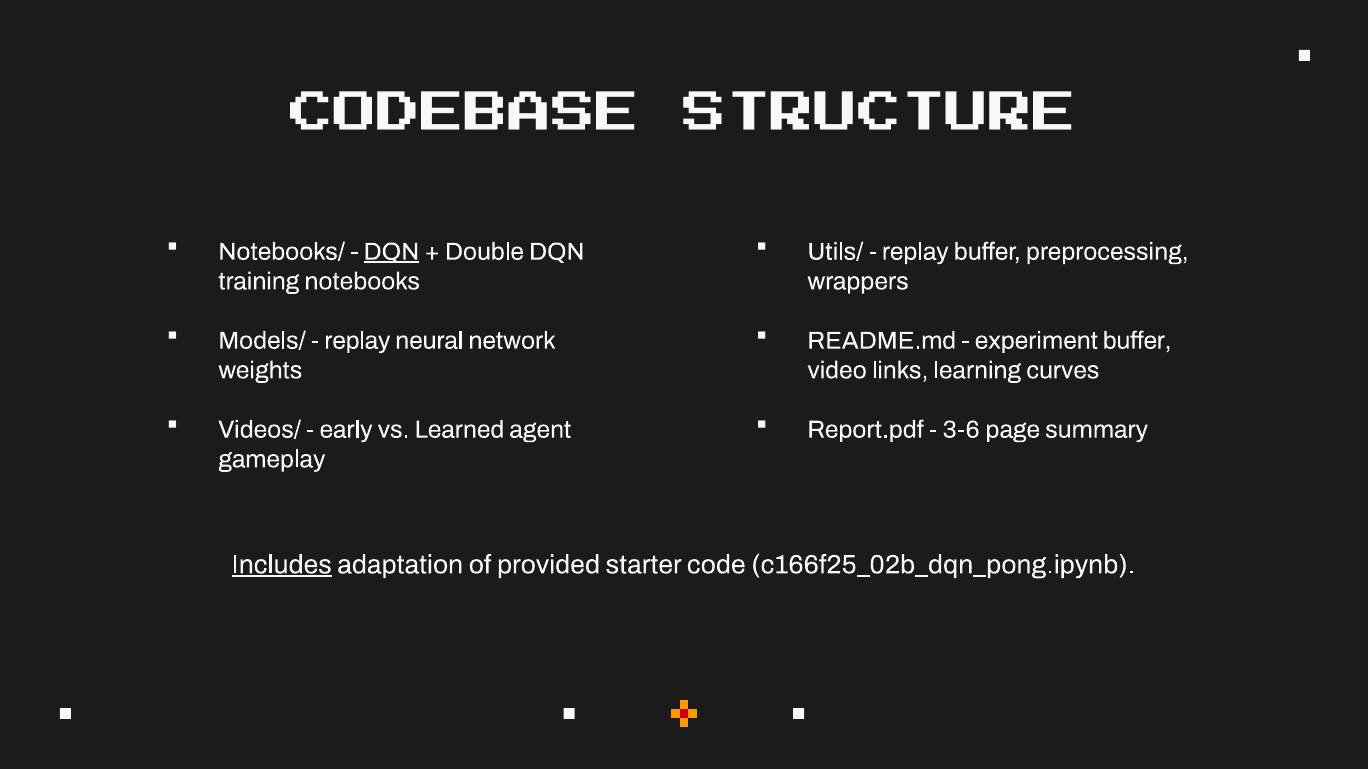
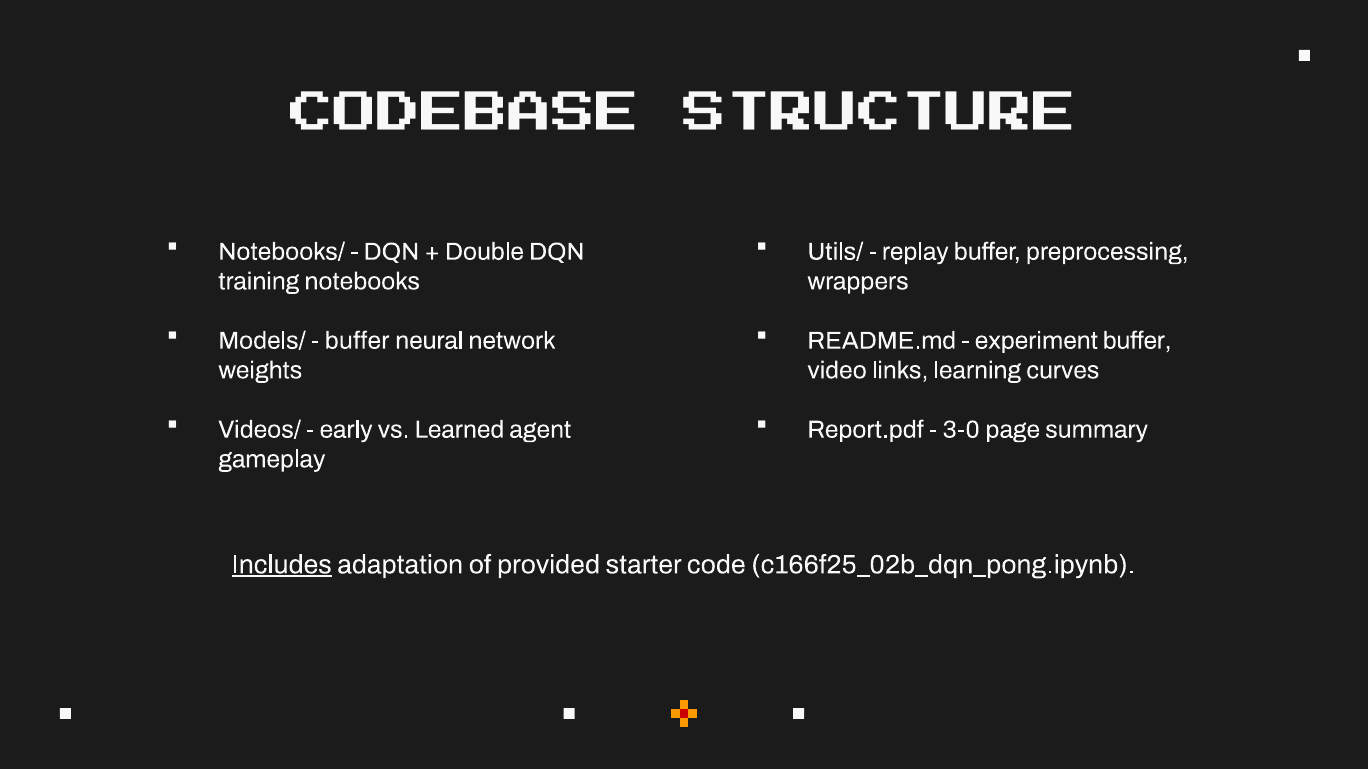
DQN at (391, 252) underline: present -> none
replay at (357, 341): replay -> buffer
3-6: 3-6 -> 3-0
